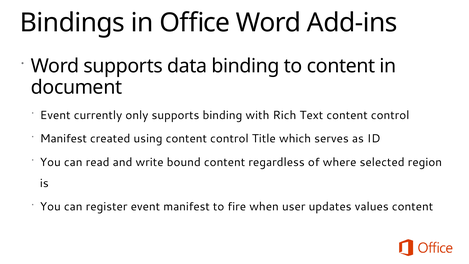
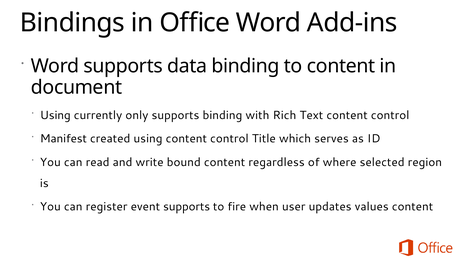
Event at (55, 115): Event -> Using
event manifest: manifest -> supports
